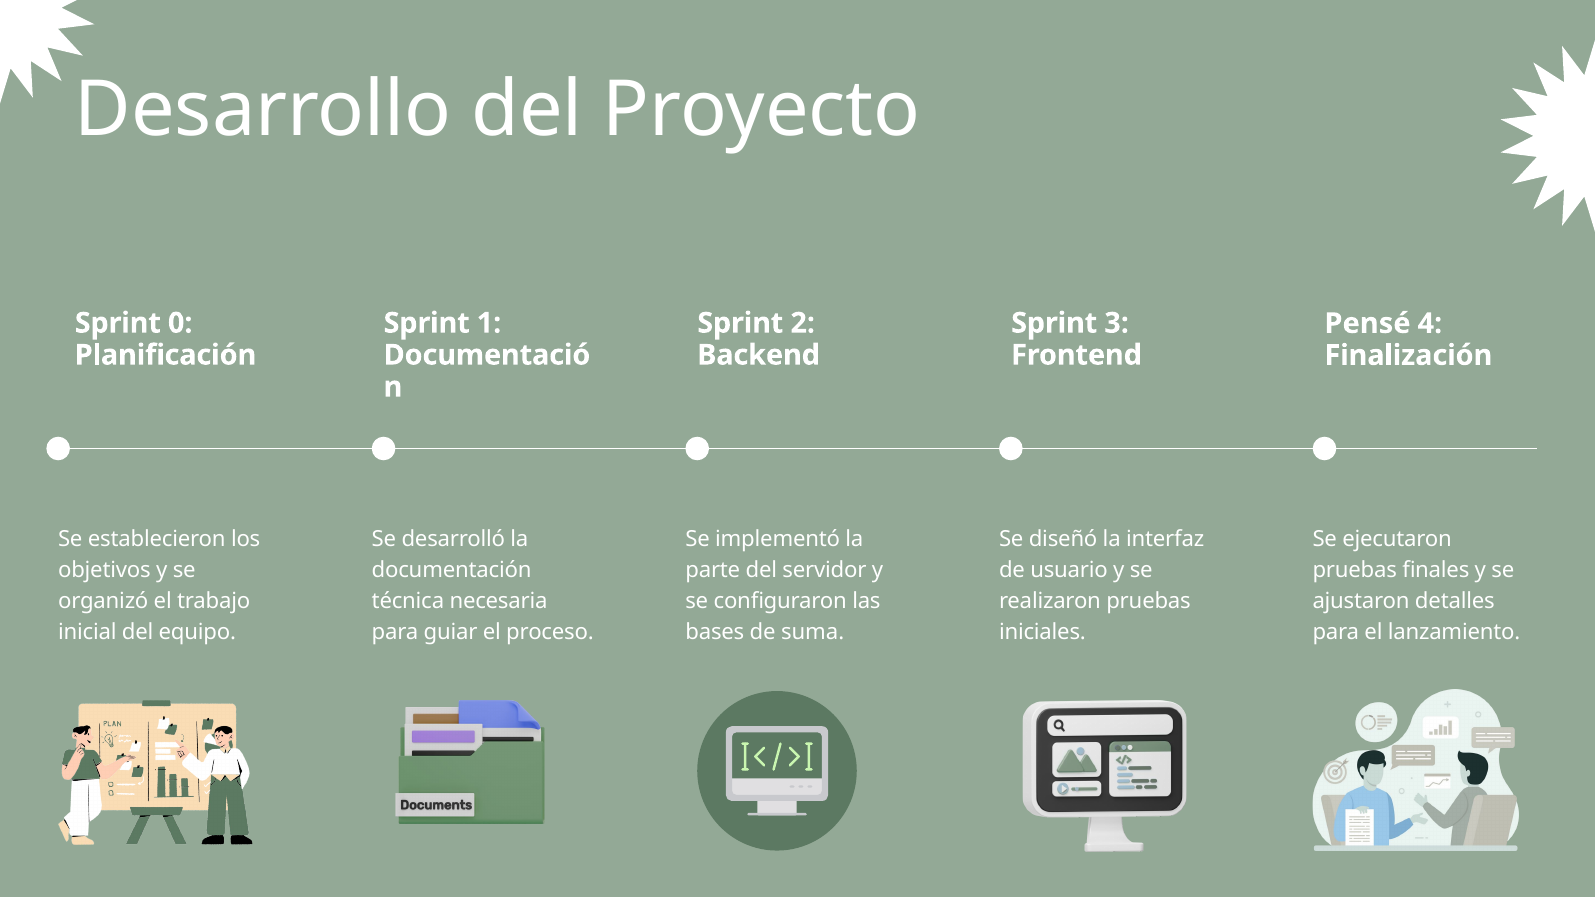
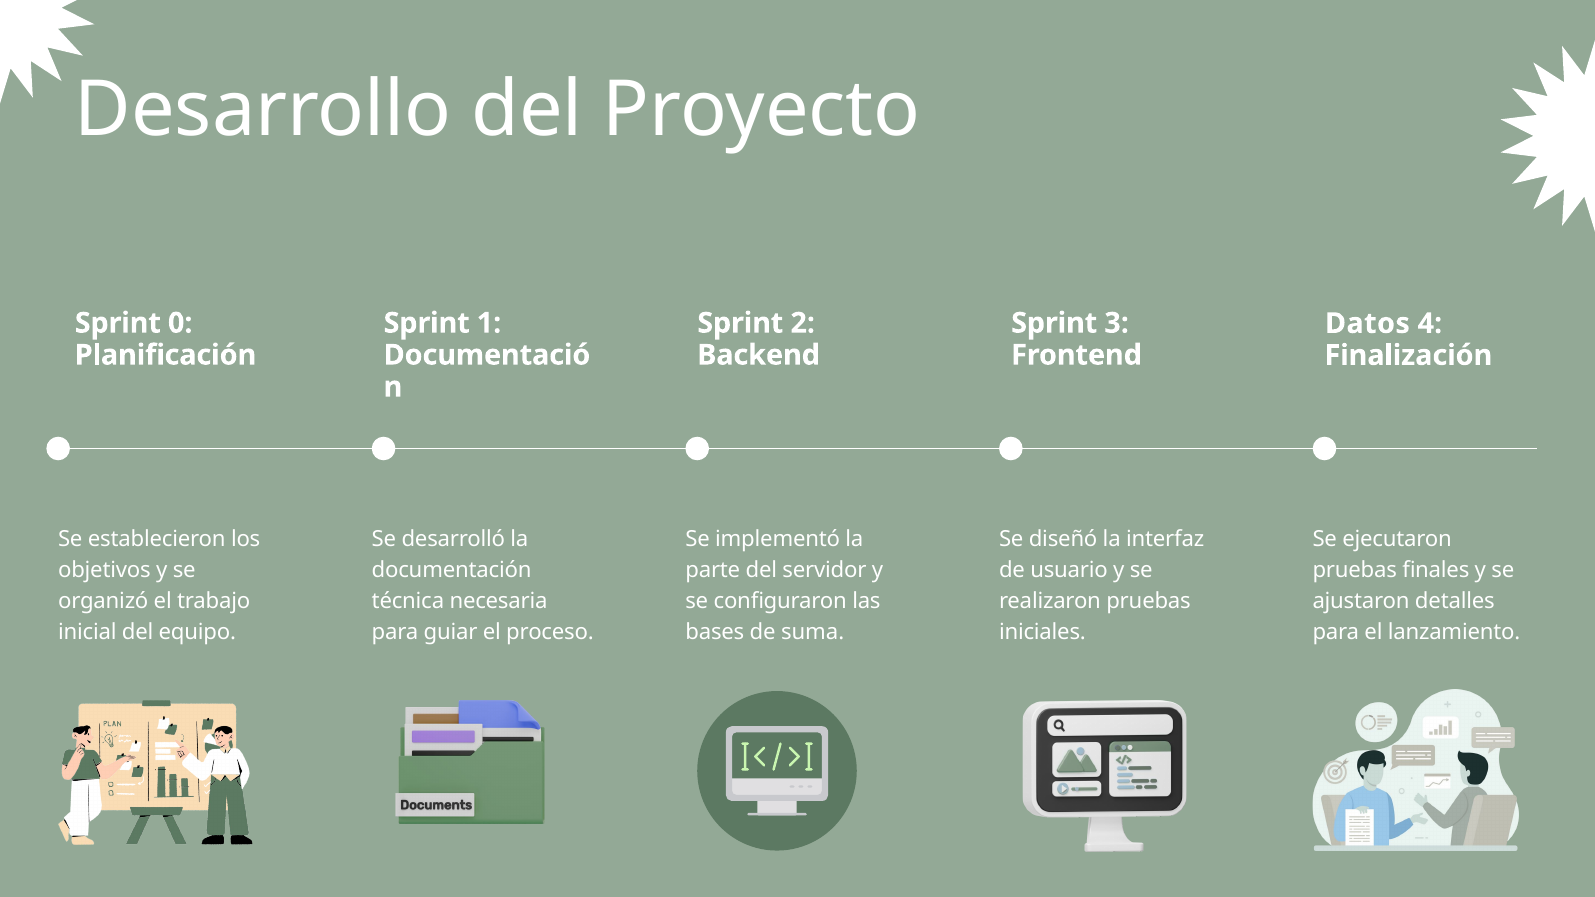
Pensé: Pensé -> Datos
